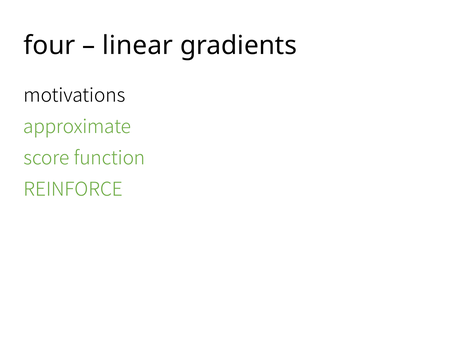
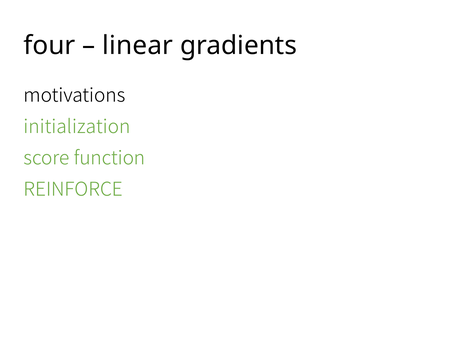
approximate: approximate -> initialization
